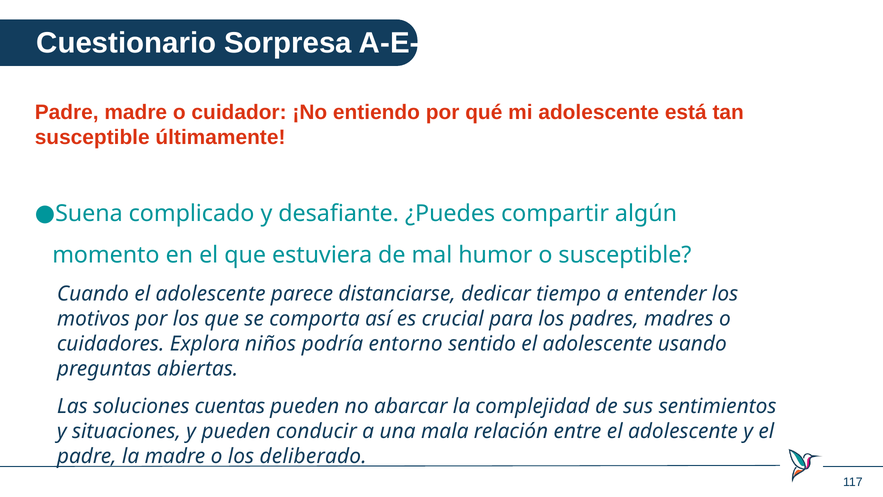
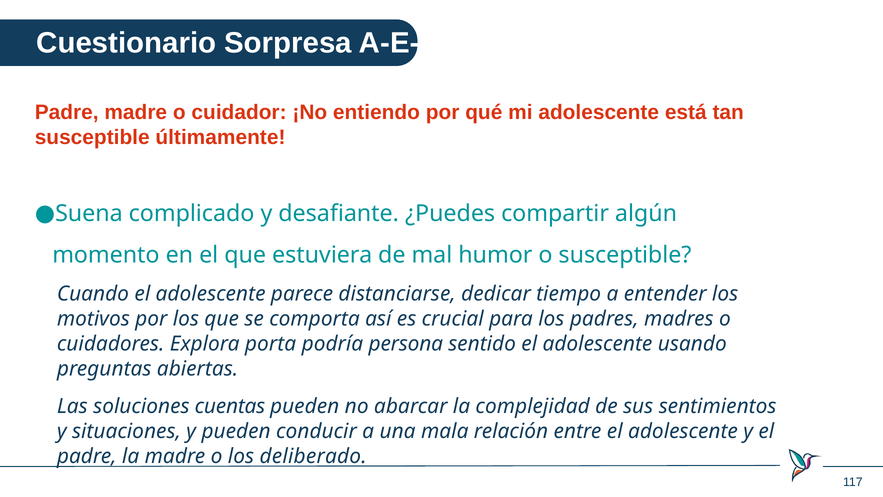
niños: niños -> porta
entorno: entorno -> persona
